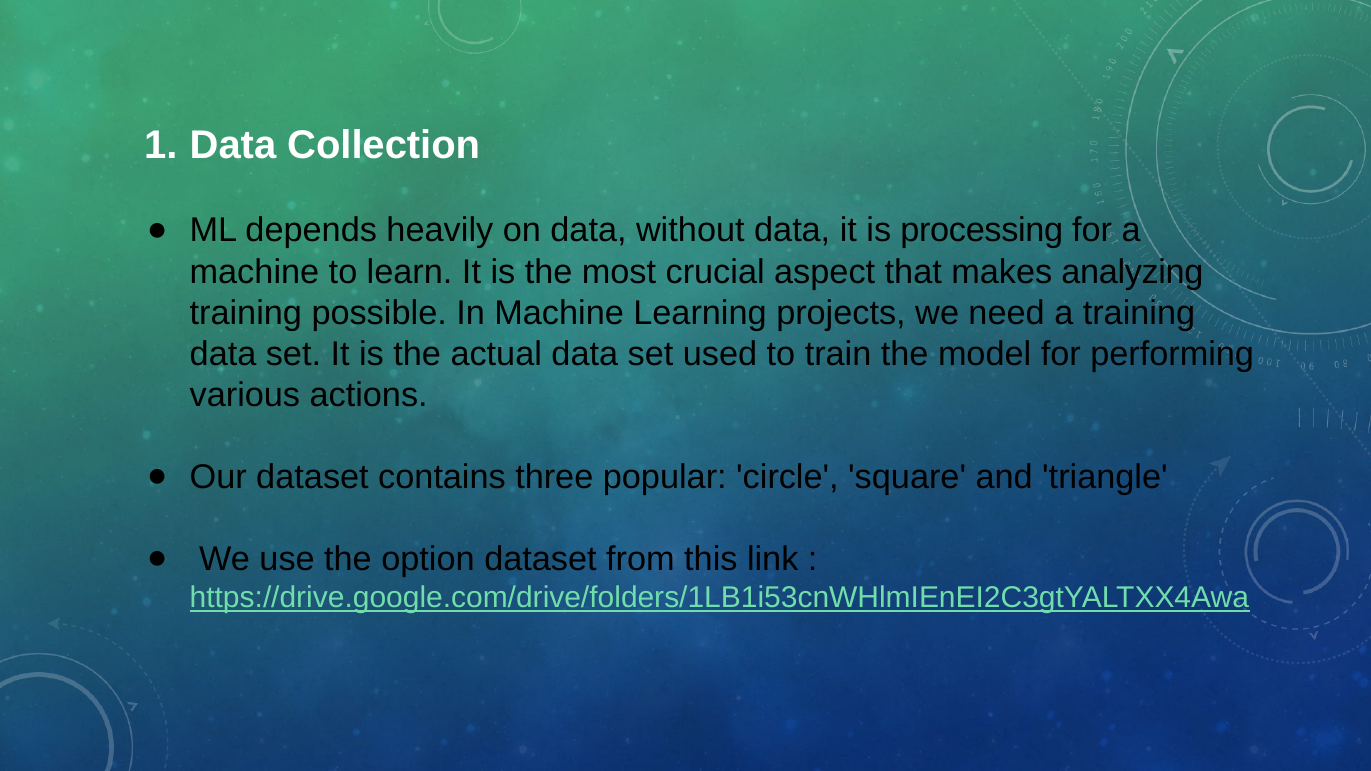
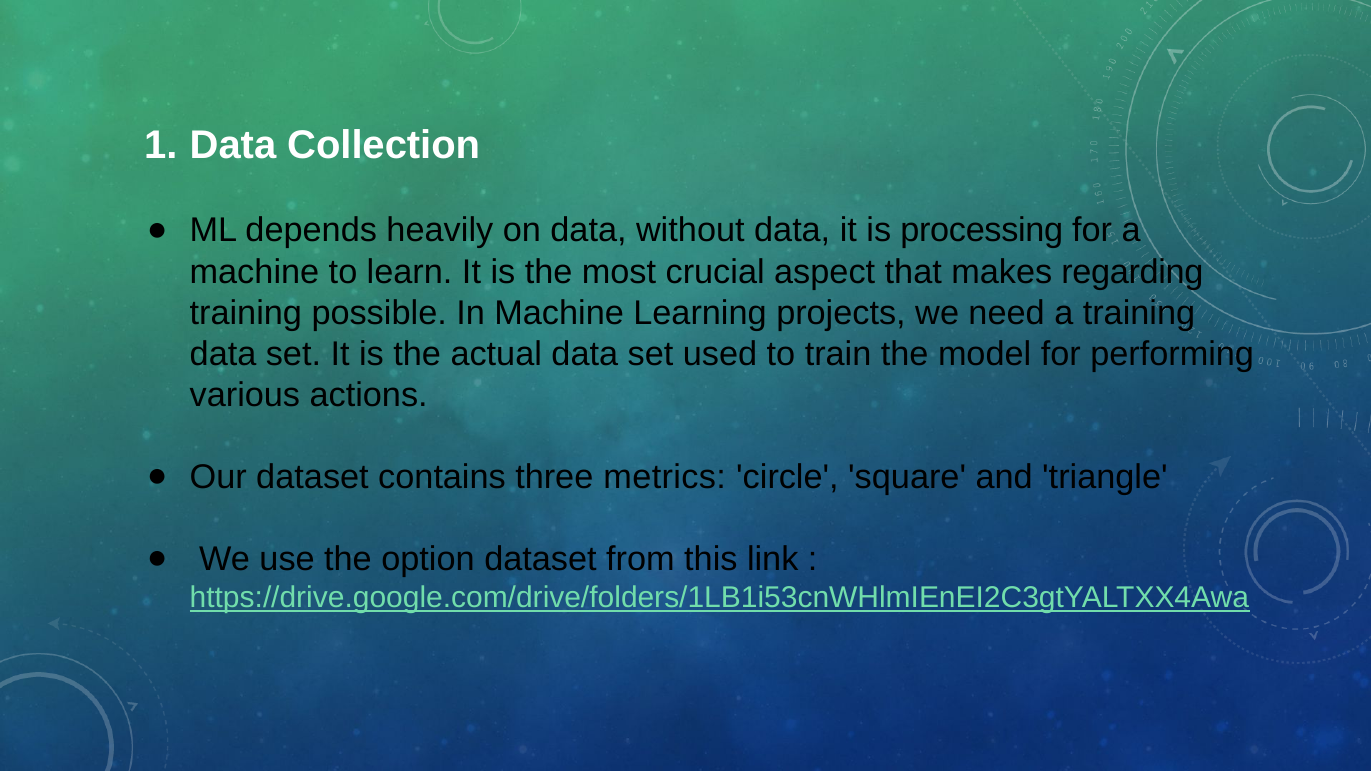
analyzing: analyzing -> regarding
popular: popular -> metrics
